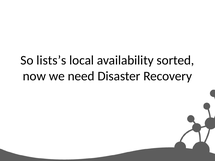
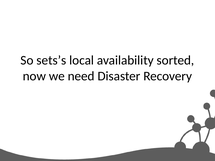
lists’s: lists’s -> sets’s
